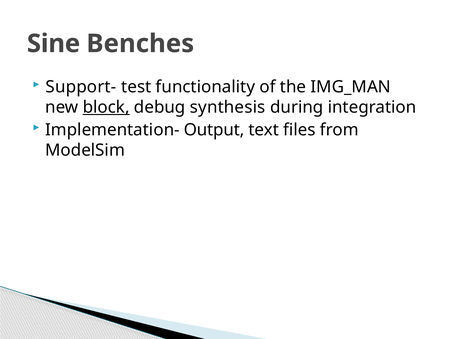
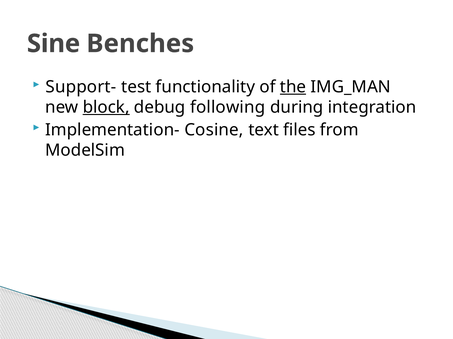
the underline: none -> present
synthesis: synthesis -> following
Output: Output -> Cosine
